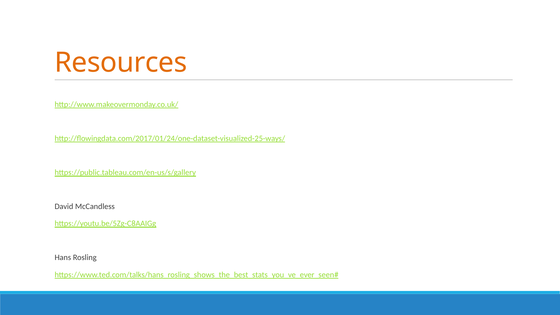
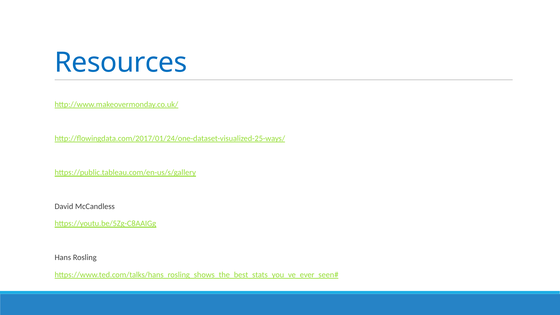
Resources colour: orange -> blue
